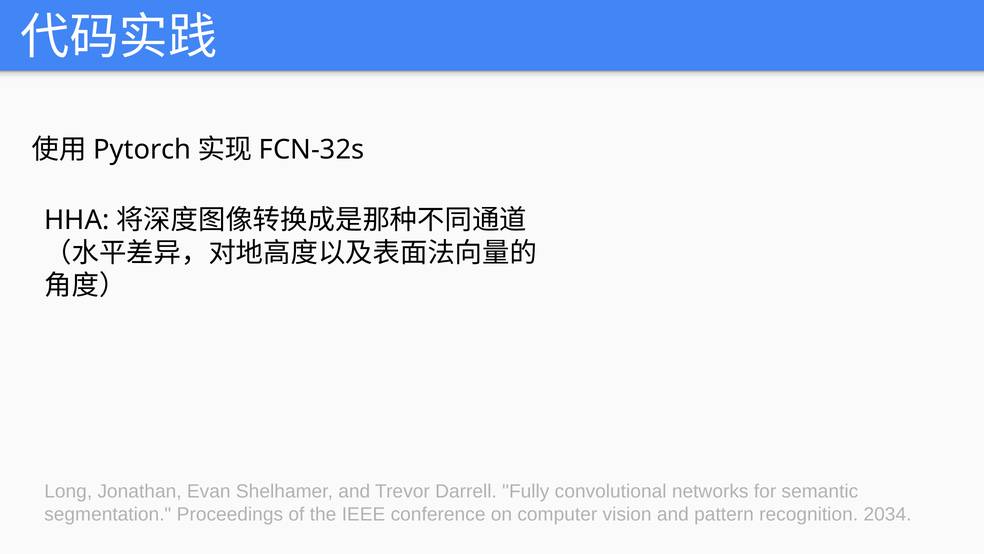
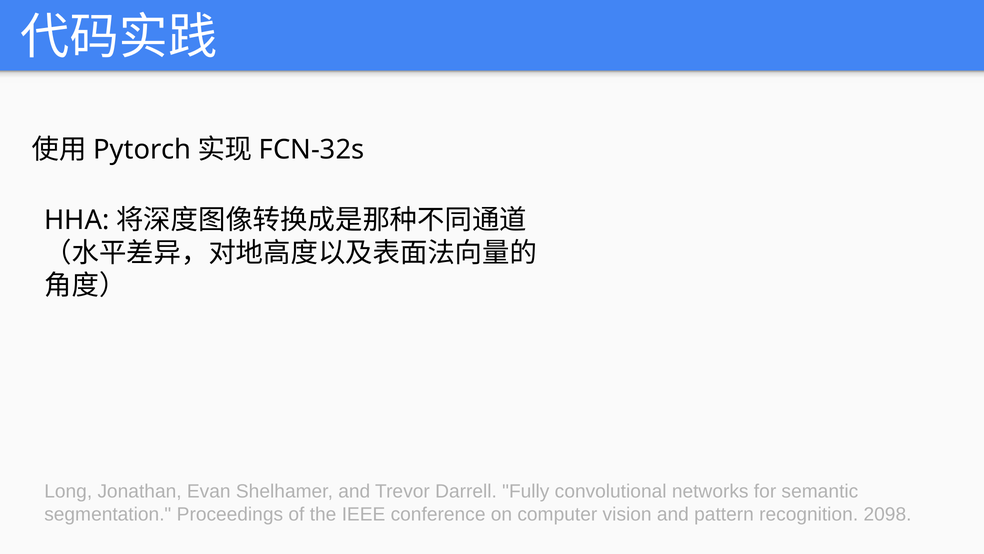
2034: 2034 -> 2098
